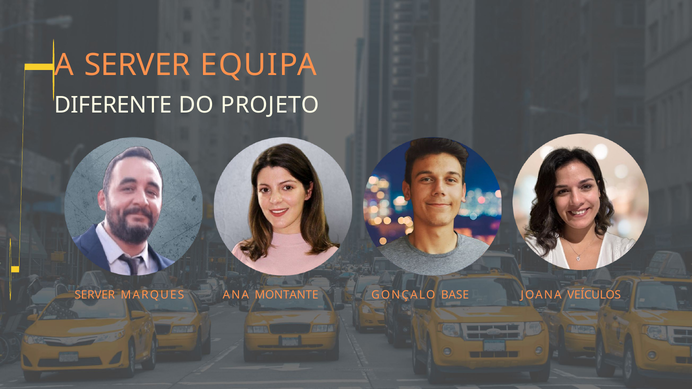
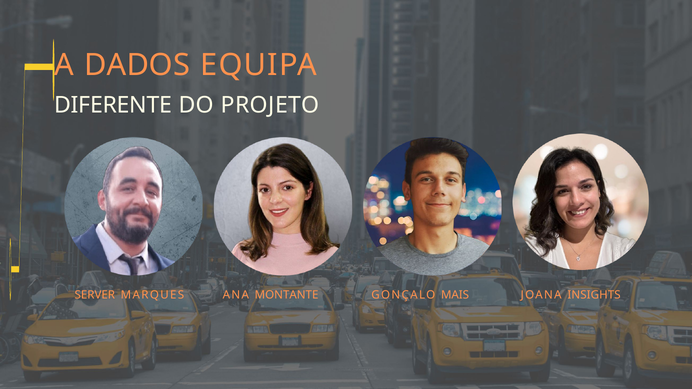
A SERVER: SERVER -> DADOS
BASE: BASE -> MAIS
VEÍCULOS: VEÍCULOS -> INSIGHTS
